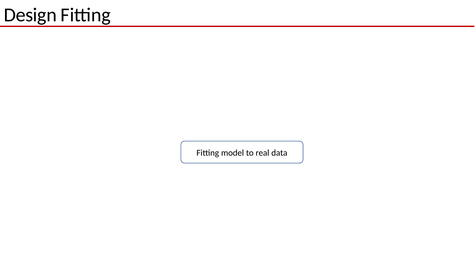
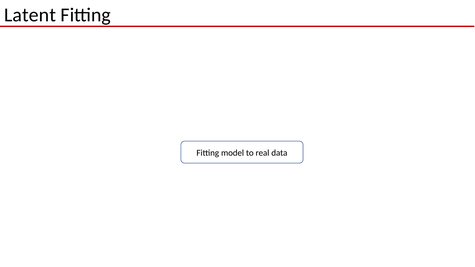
Design: Design -> Latent
